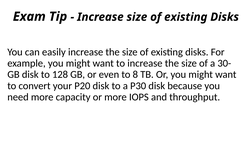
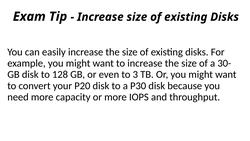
8: 8 -> 3
